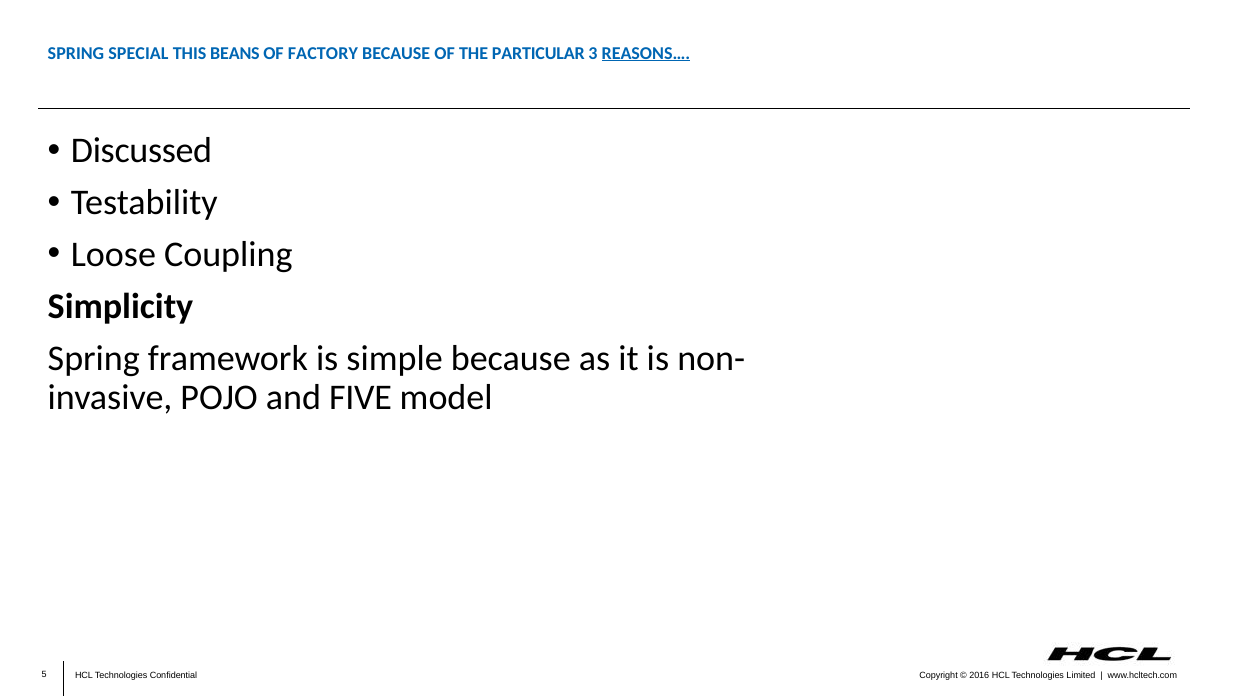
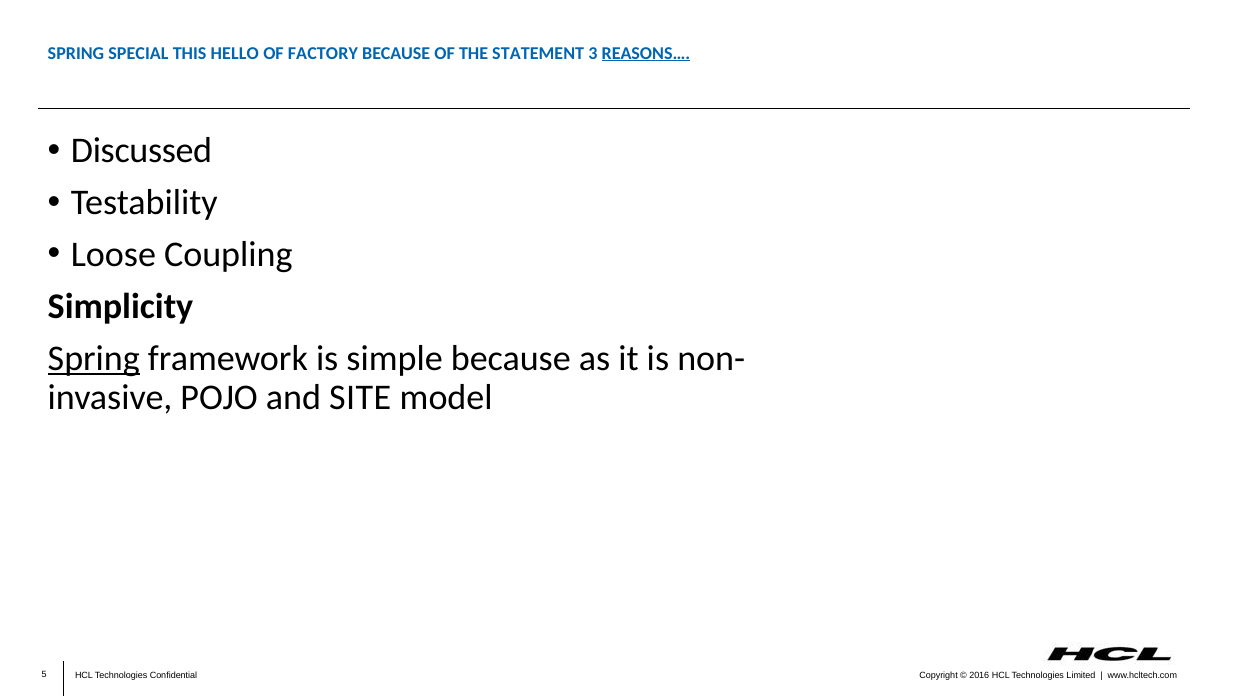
BEANS: BEANS -> HELLO
PARTICULAR: PARTICULAR -> STATEMENT
Spring at (94, 358) underline: none -> present
FIVE: FIVE -> SITE
